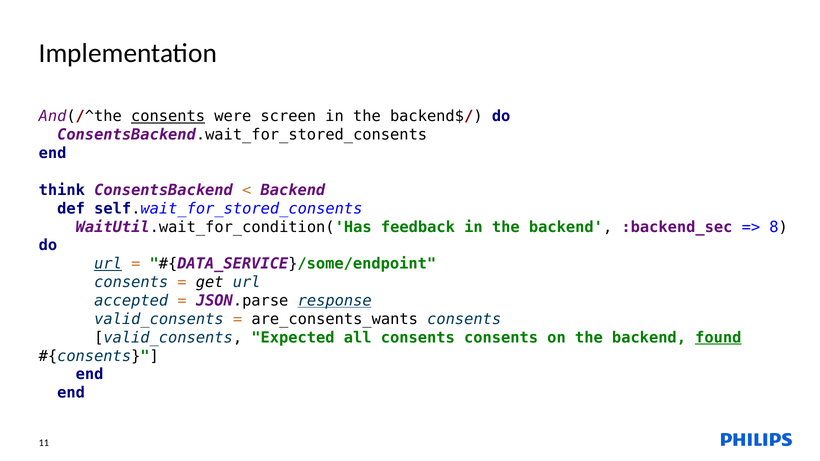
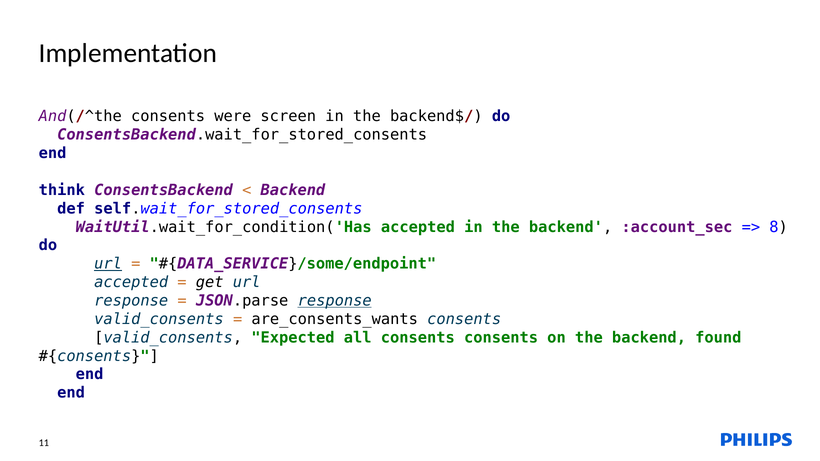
consents at (168, 116) underline: present -> none
WaitUtil.wait_for_condition('Has feedback: feedback -> accepted
:backend_sec: :backend_sec -> :account_sec
consents at (131, 282): consents -> accepted
accepted at (131, 301): accepted -> response
found underline: present -> none
